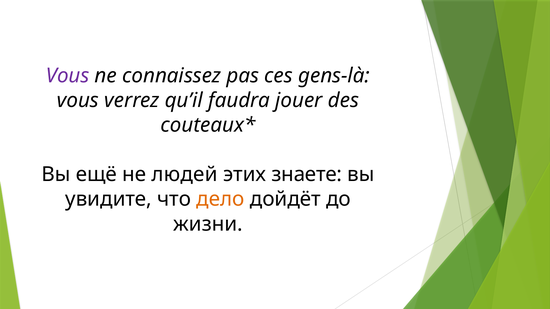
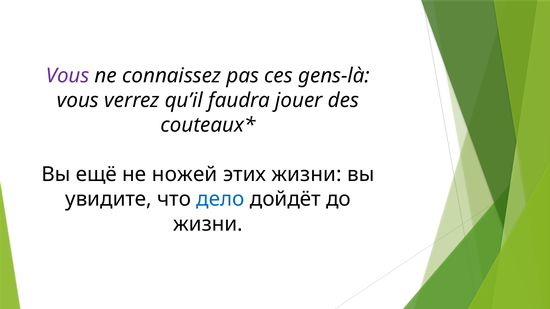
людей: людей -> ножей
этих знаете: знаете -> жизни
дело colour: orange -> blue
